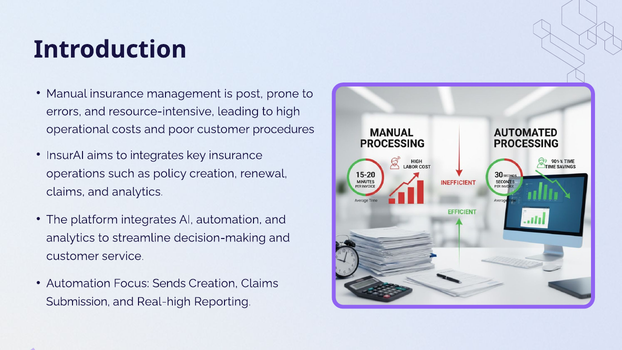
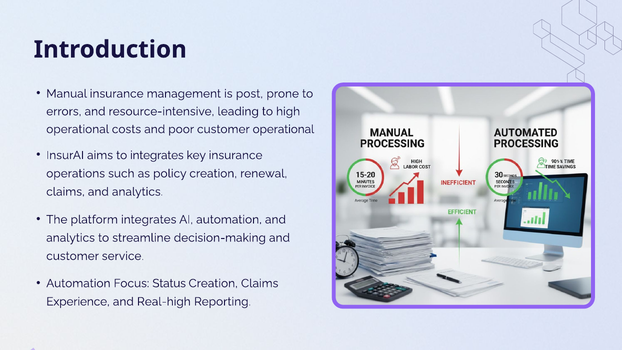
customer procedures: procedures -> operational
Sends: Sends -> Status
Submission: Submission -> Experience
